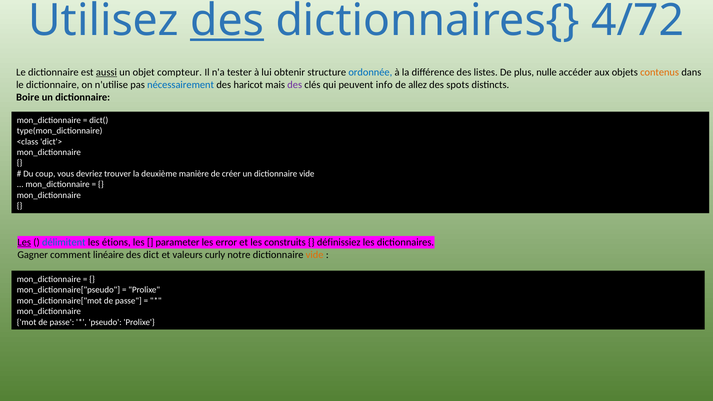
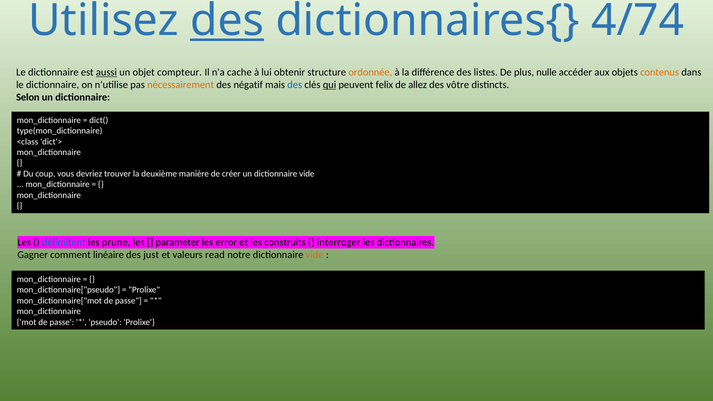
4/72: 4/72 -> 4/74
tester: tester -> cache
ordonnée colour: blue -> orange
nécessairement colour: blue -> orange
haricot: haricot -> négatif
des at (295, 85) colour: purple -> blue
qui underline: none -> present
info: info -> felix
spots: spots -> vôtre
Boire: Boire -> Selon
Les at (24, 242) underline: present -> none
étions: étions -> prune
définissiez: définissiez -> interroger
dict: dict -> just
curly: curly -> read
